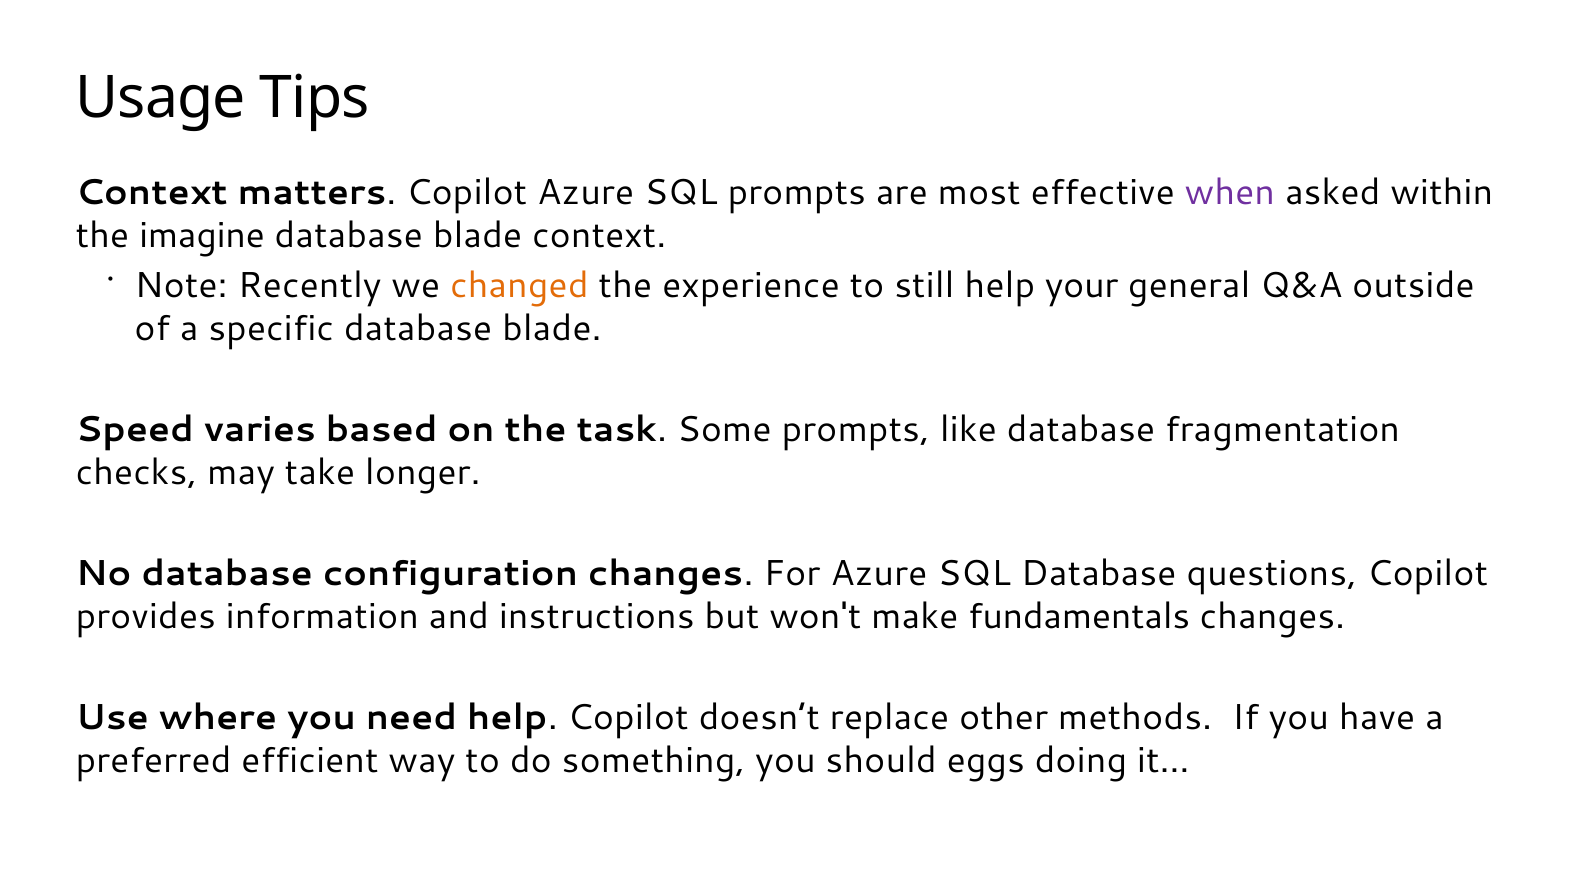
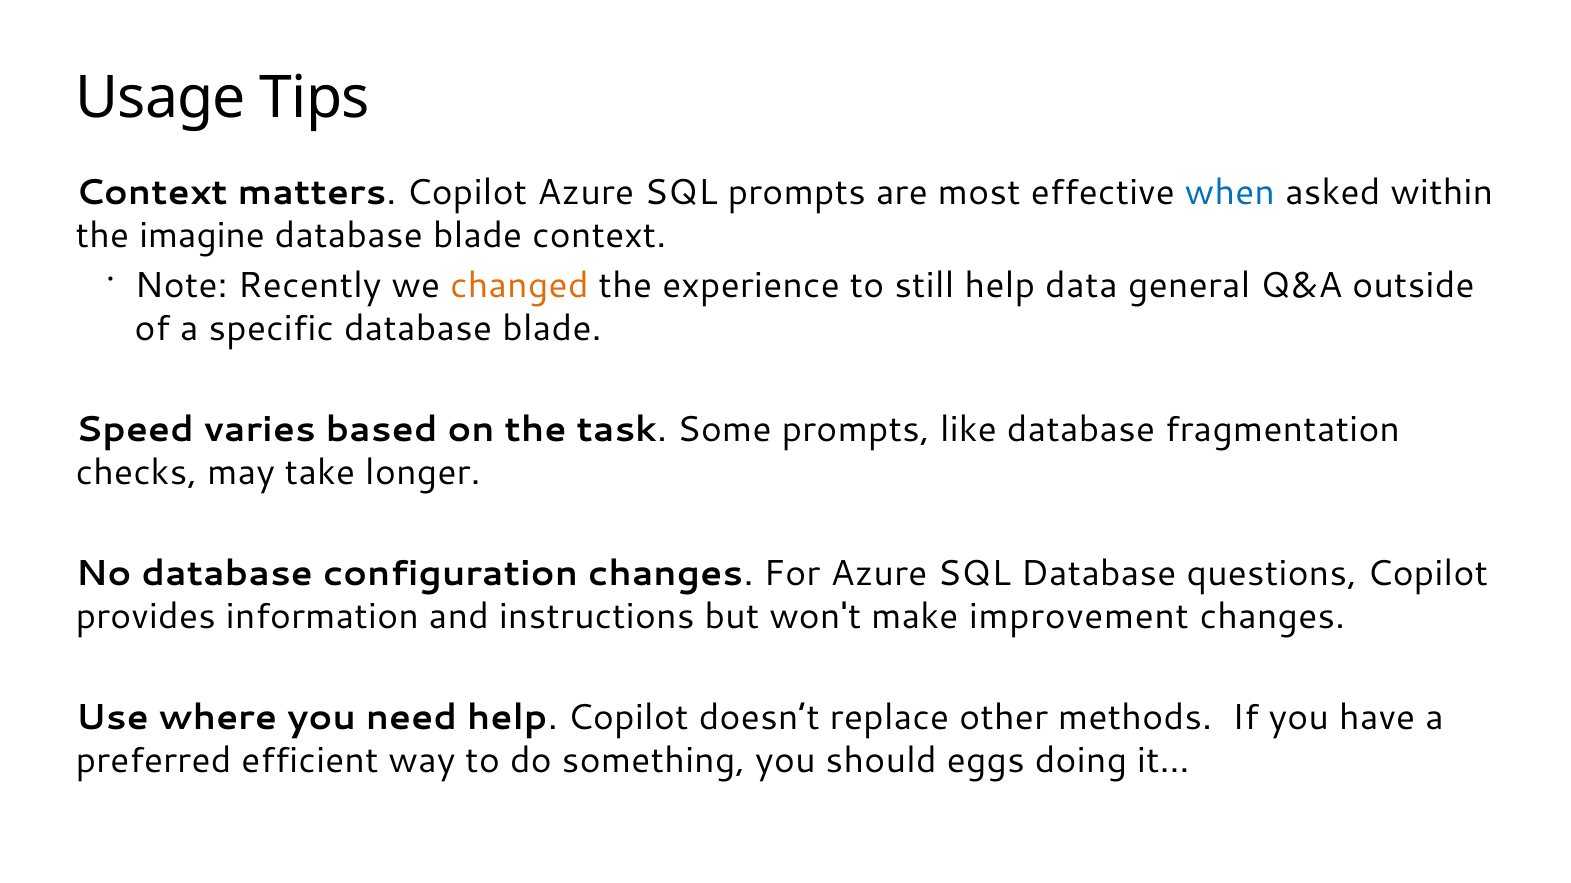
when colour: purple -> blue
your: your -> data
fundamentals: fundamentals -> improvement
